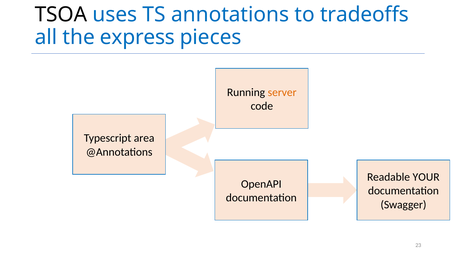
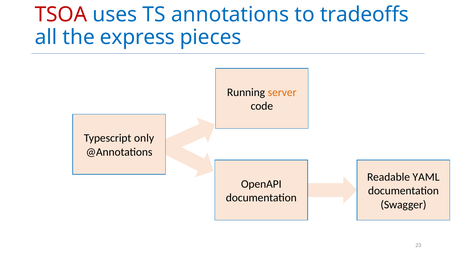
TSOA colour: black -> red
area: area -> only
YOUR: YOUR -> YAML
